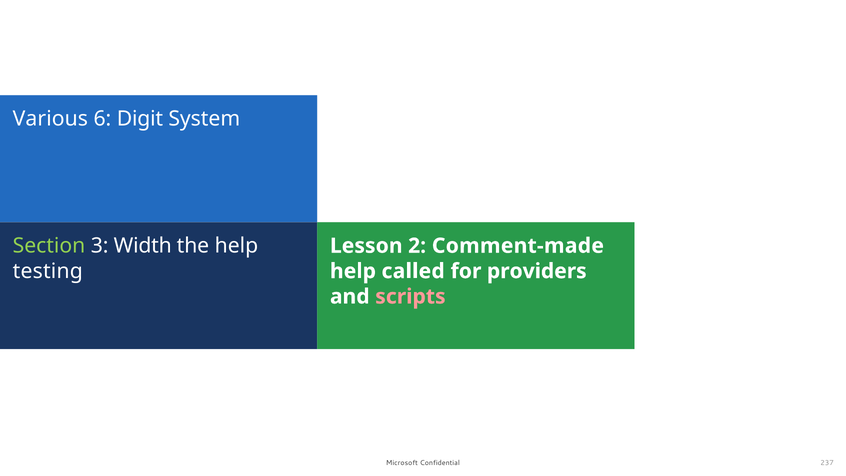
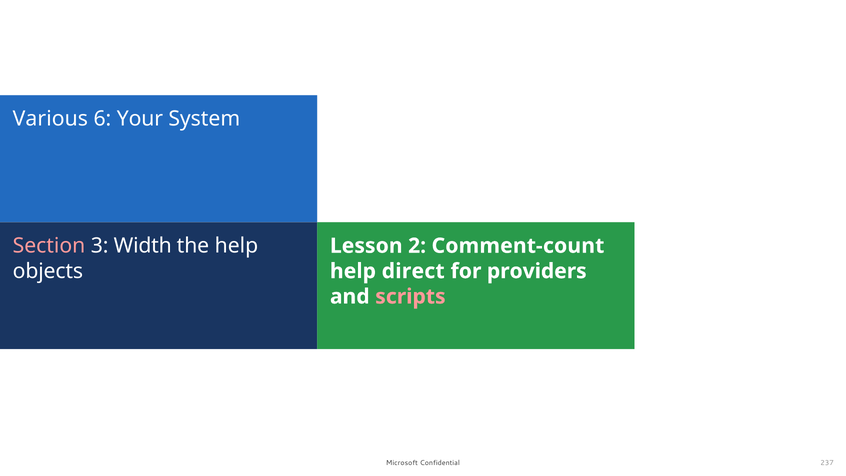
Digit: Digit -> Your
Section colour: light green -> pink
Comment-made: Comment-made -> Comment-count
testing: testing -> objects
called: called -> direct
